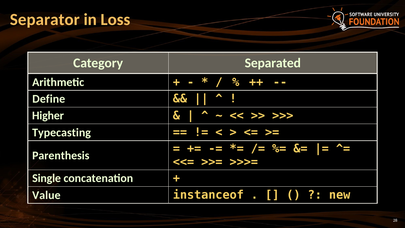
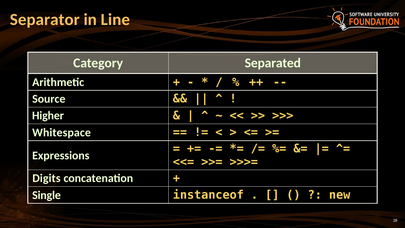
Loss: Loss -> Line
Define: Define -> Source
Typecasting: Typecasting -> Whitespace
Parenthesis: Parenthesis -> Expressions
Single: Single -> Digits
Value: Value -> Single
